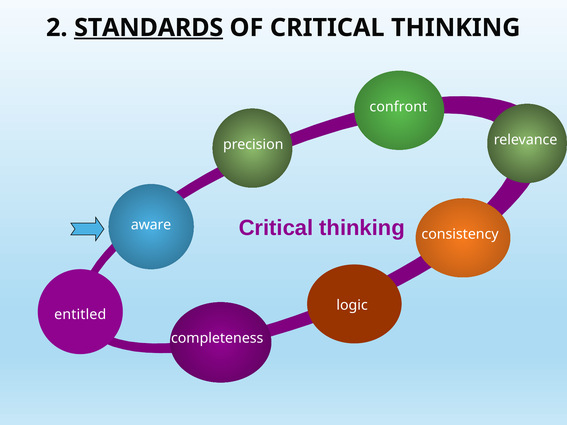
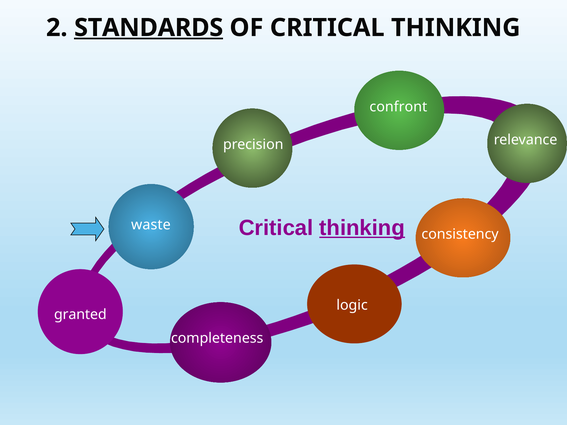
thinking at (362, 228) underline: none -> present
aware: aware -> waste
entitled: entitled -> granted
